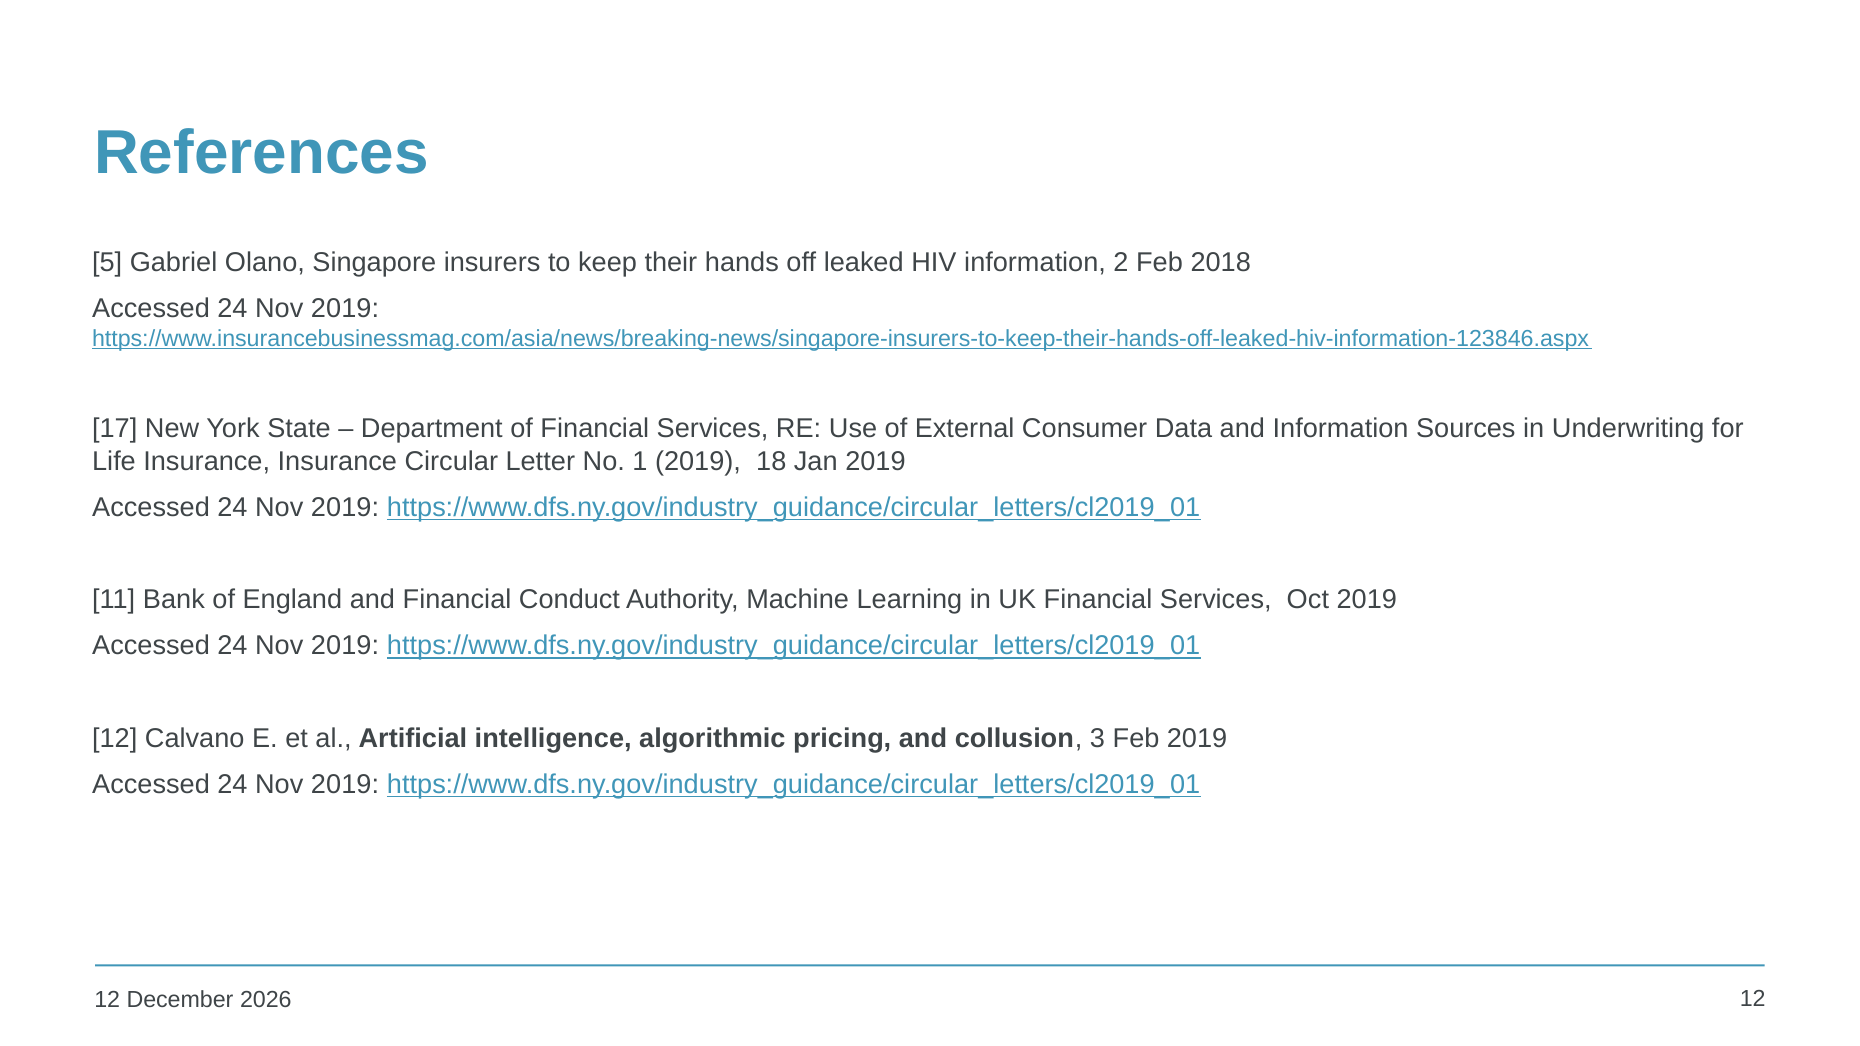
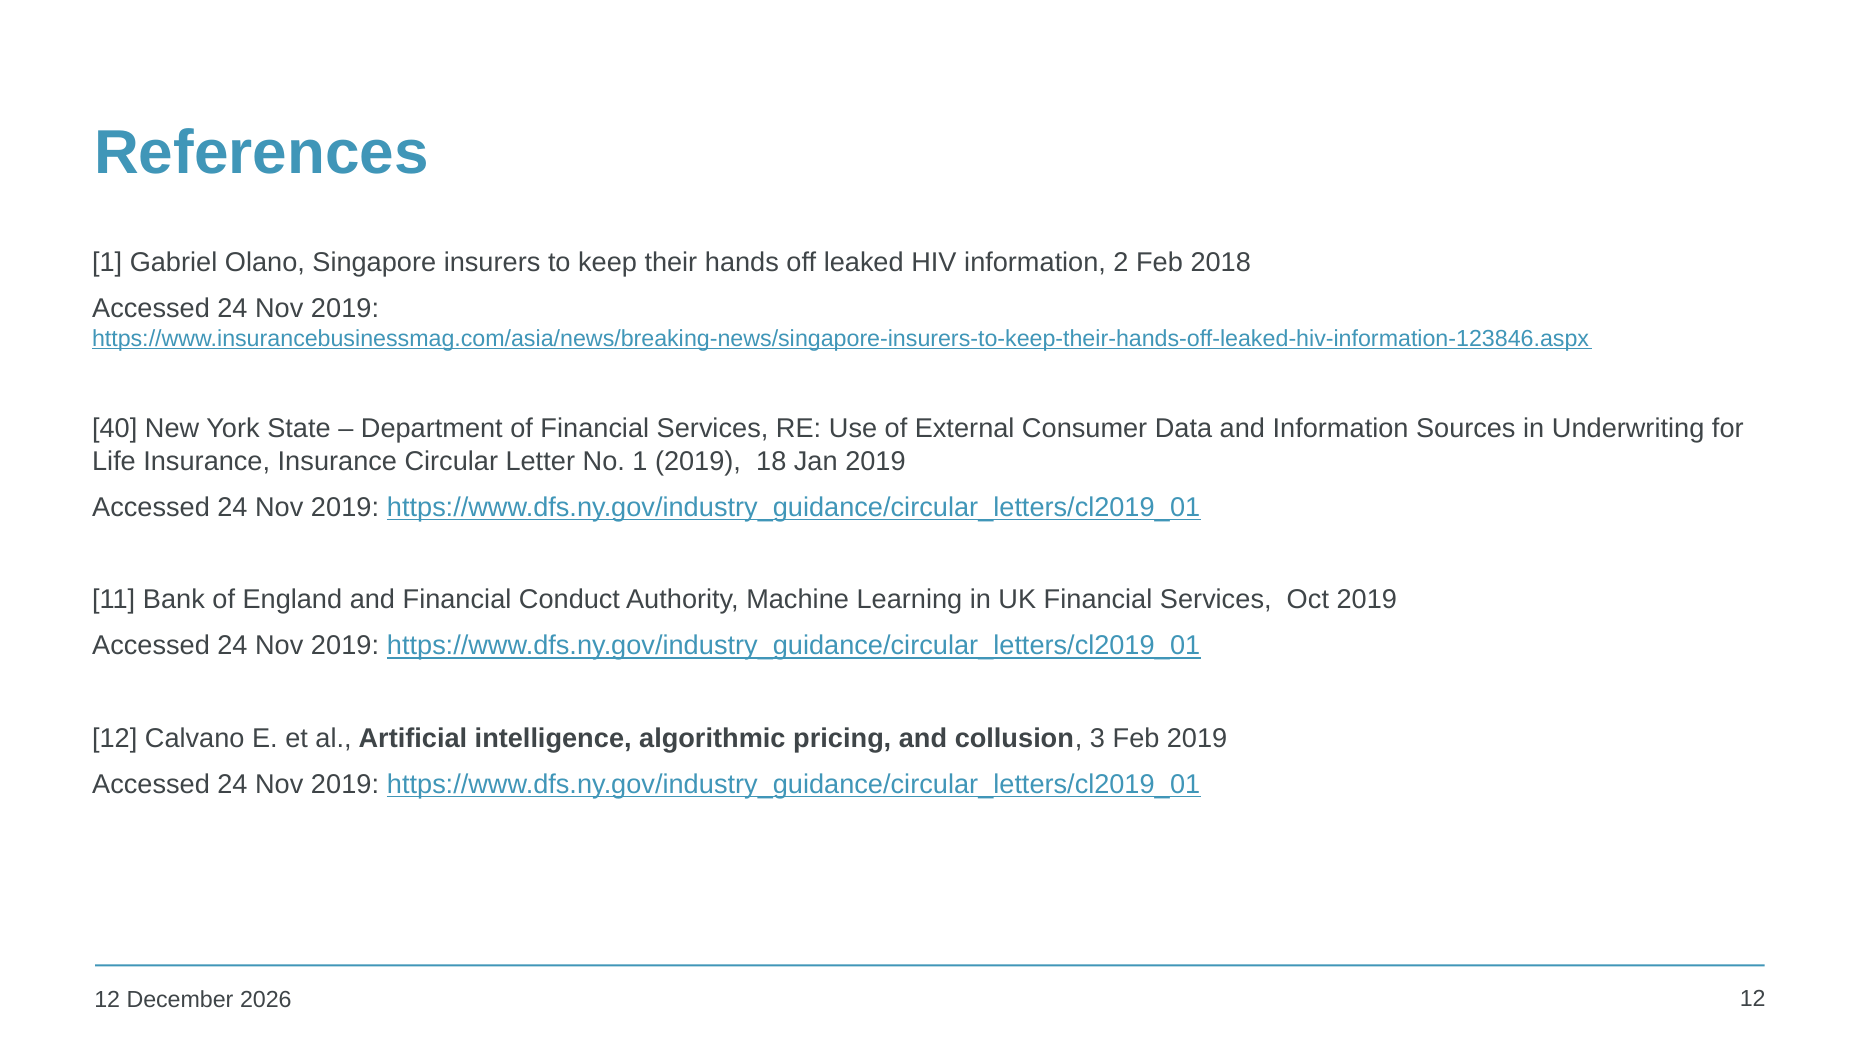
5 at (107, 263): 5 -> 1
17: 17 -> 40
